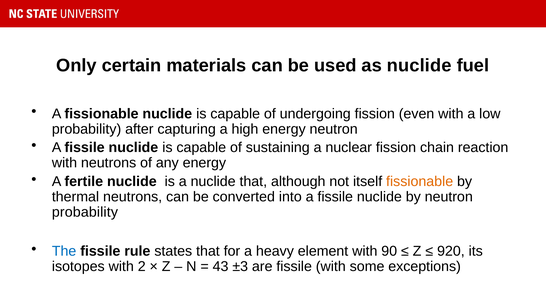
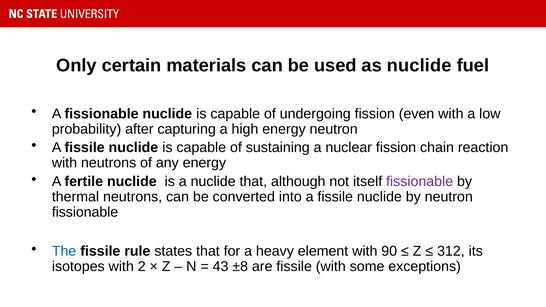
fissionable at (420, 182) colour: orange -> purple
probability at (85, 212): probability -> fissionable
920: 920 -> 312
±3: ±3 -> ±8
